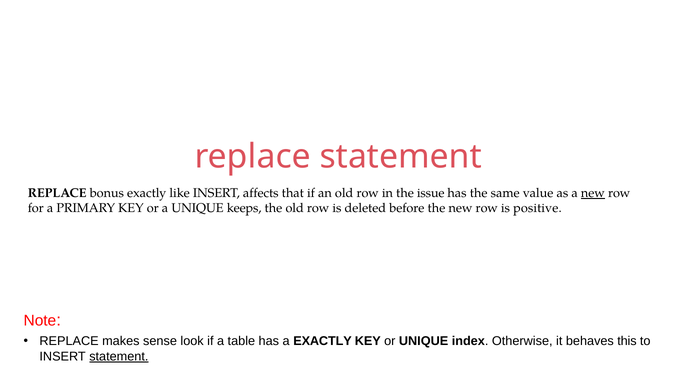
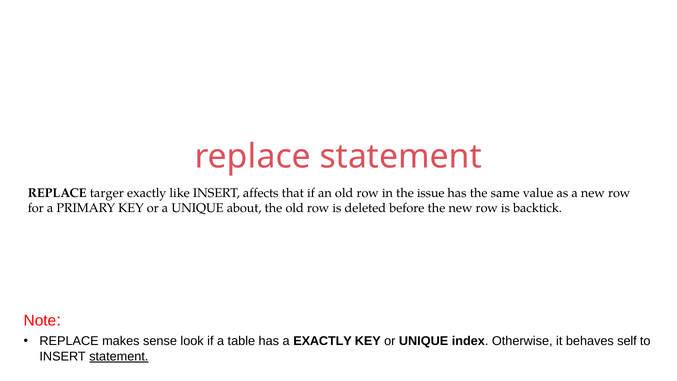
bonus: bonus -> targer
new at (593, 193) underline: present -> none
keeps: keeps -> about
positive: positive -> backtick
this: this -> self
